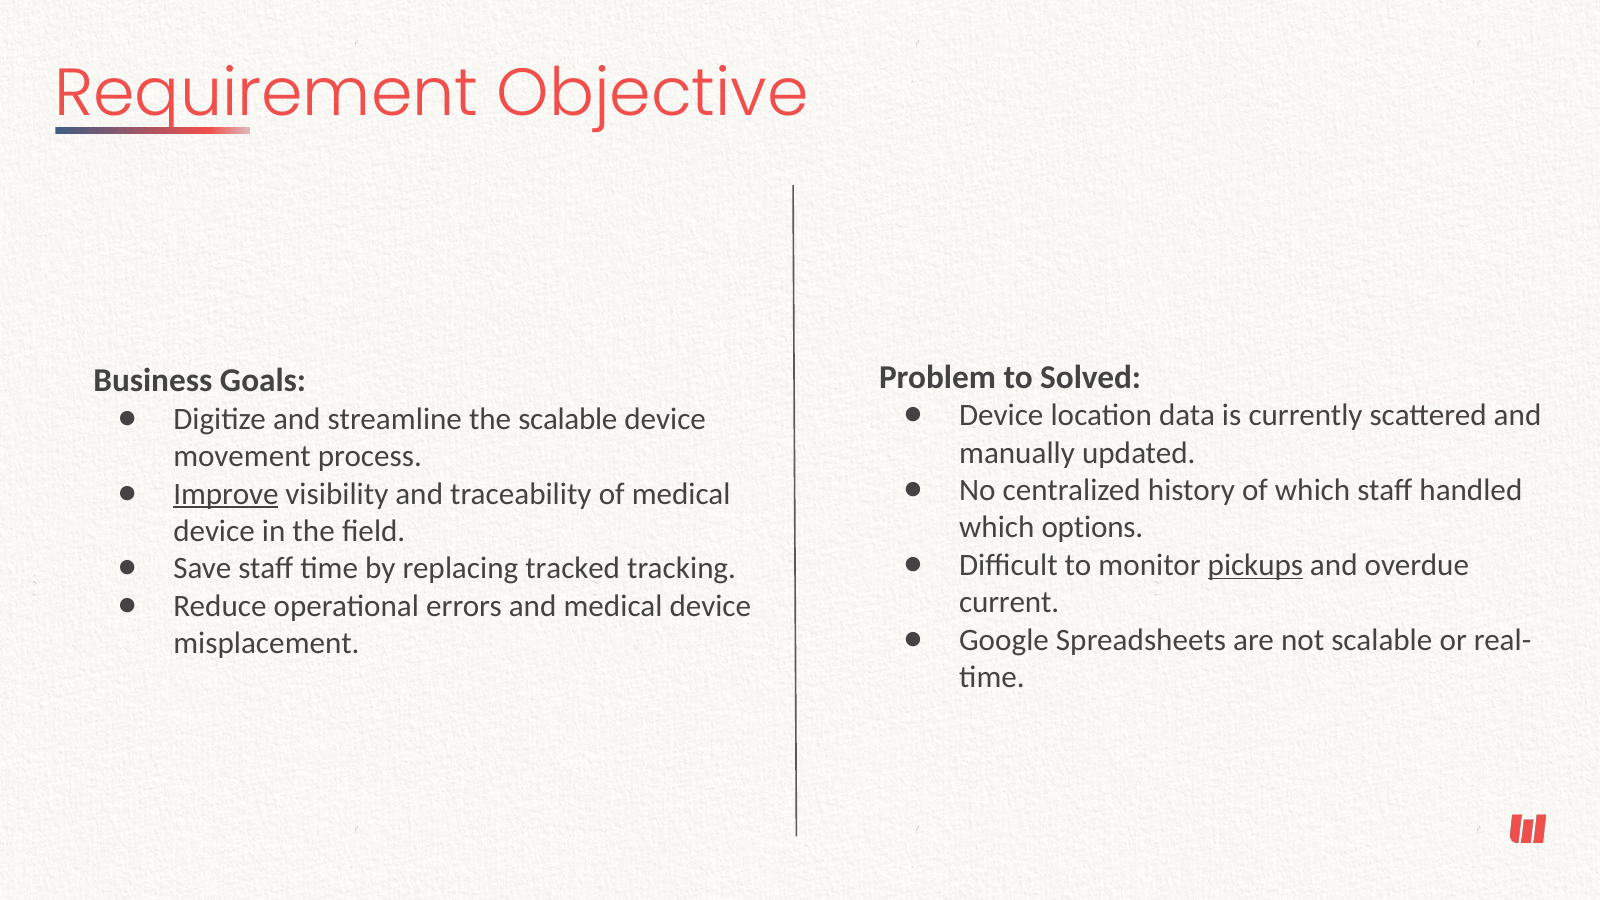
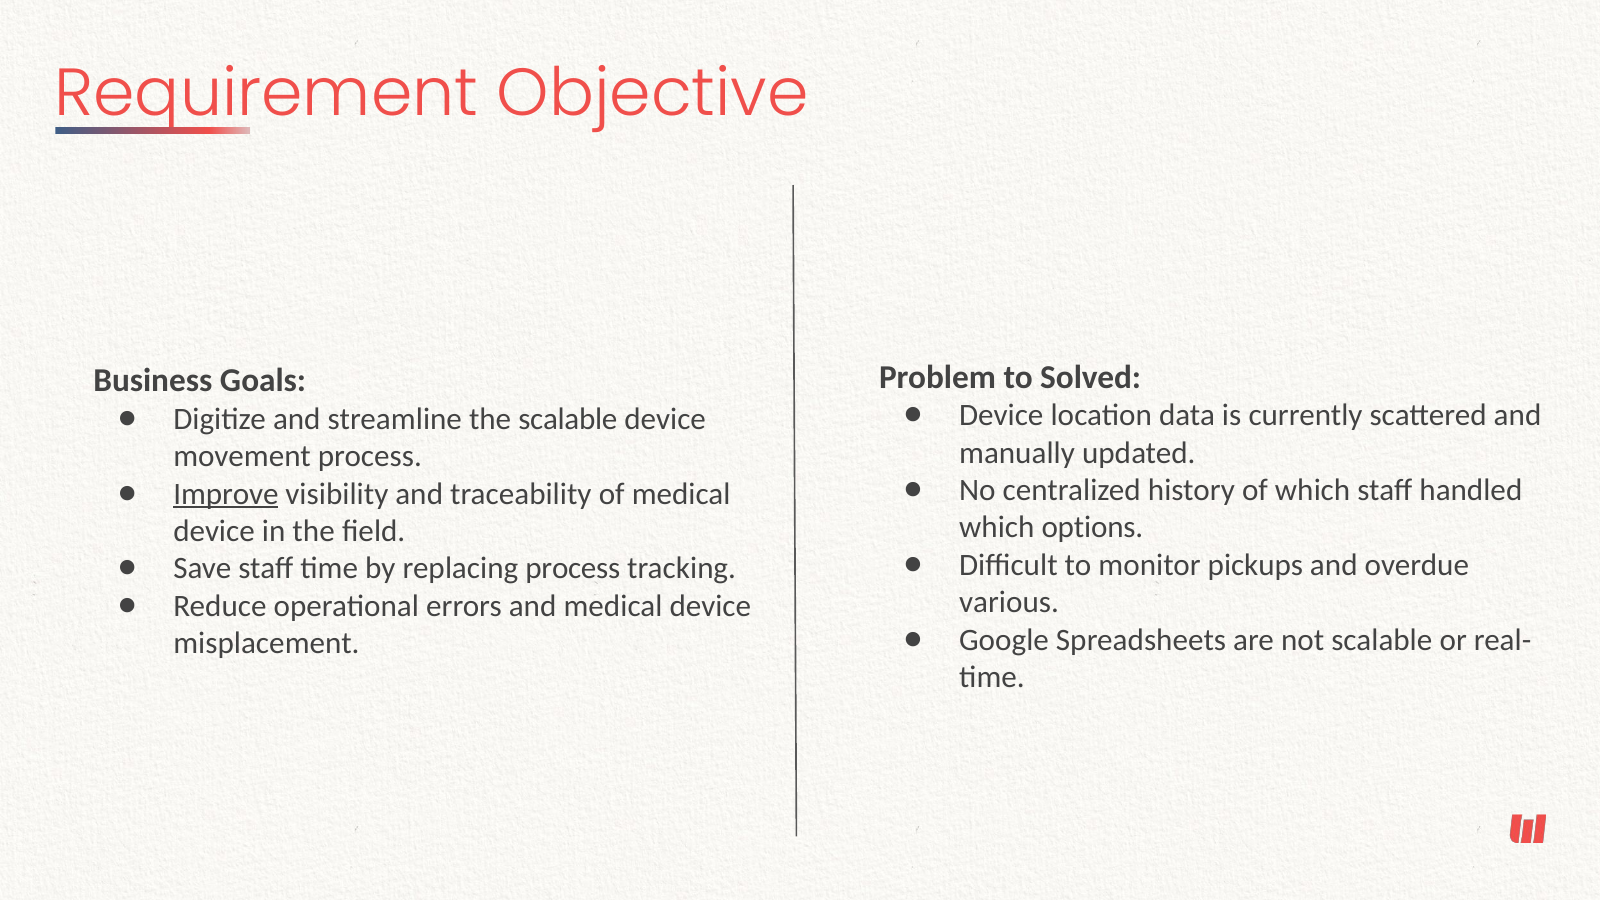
pickups underline: present -> none
replacing tracked: tracked -> process
current: current -> various
